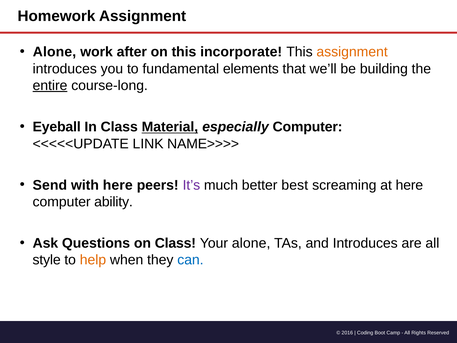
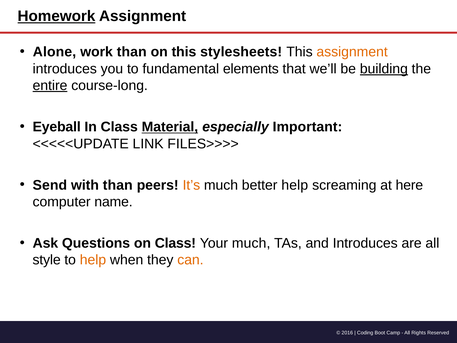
Homework underline: none -> present
work after: after -> than
incorporate: incorporate -> stylesheets
building underline: none -> present
especially Computer: Computer -> Important
NAME>>>>: NAME>>>> -> FILES>>>>
with here: here -> than
It’s colour: purple -> orange
better best: best -> help
ability: ability -> name
Your alone: alone -> much
can colour: blue -> orange
